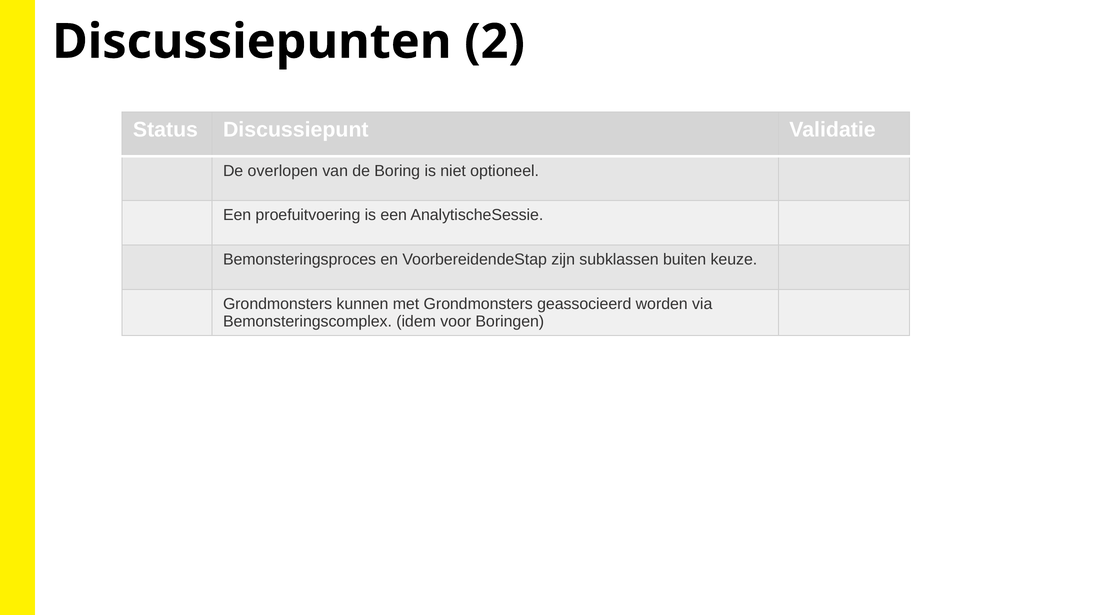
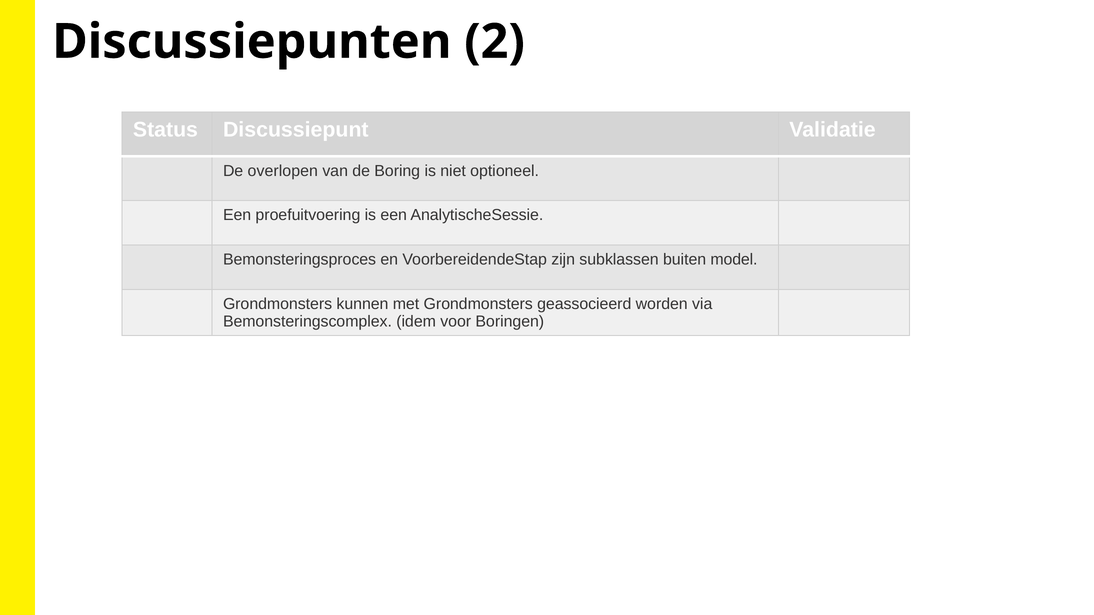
keuze: keuze -> model
